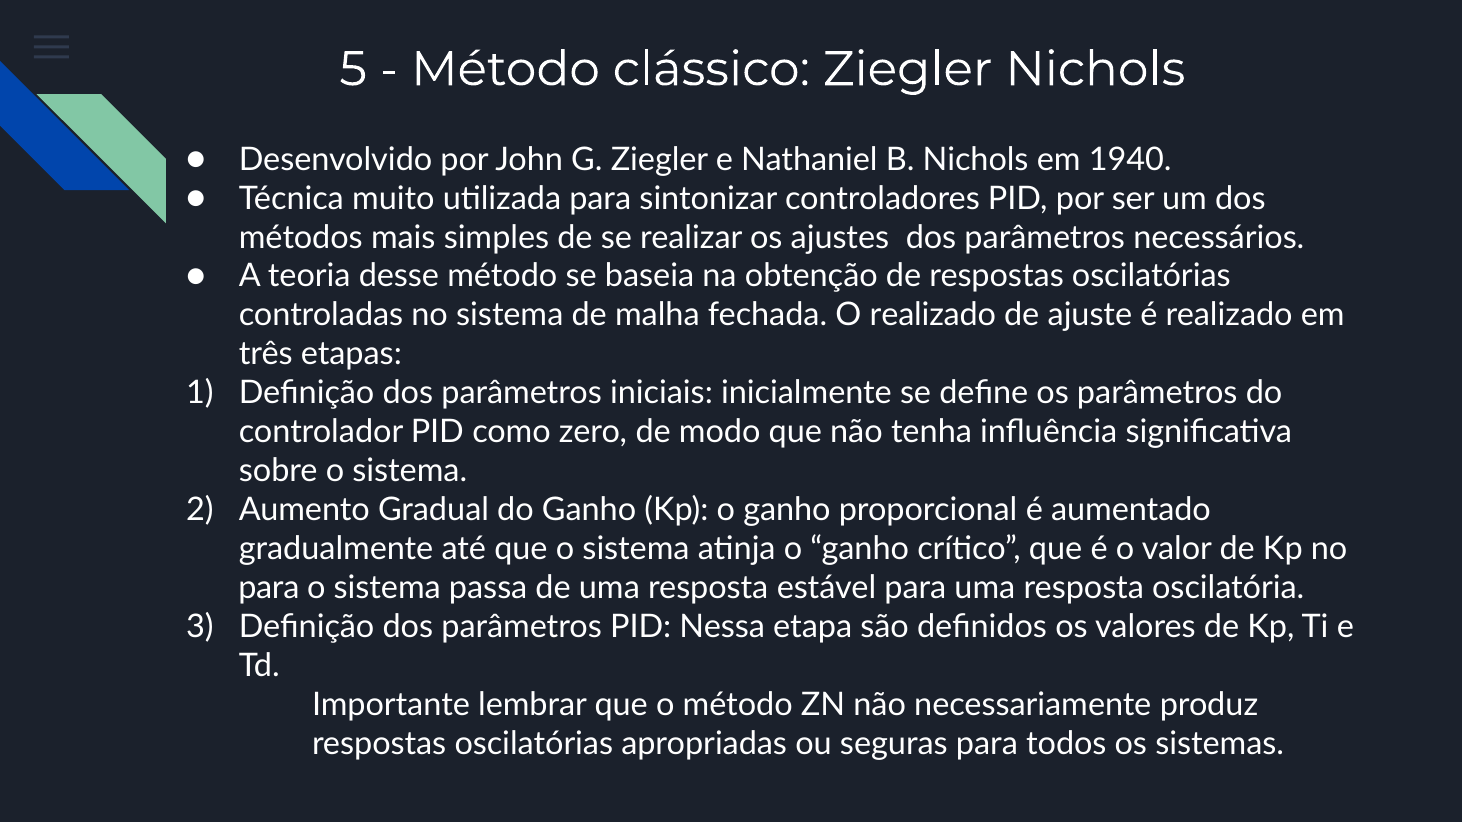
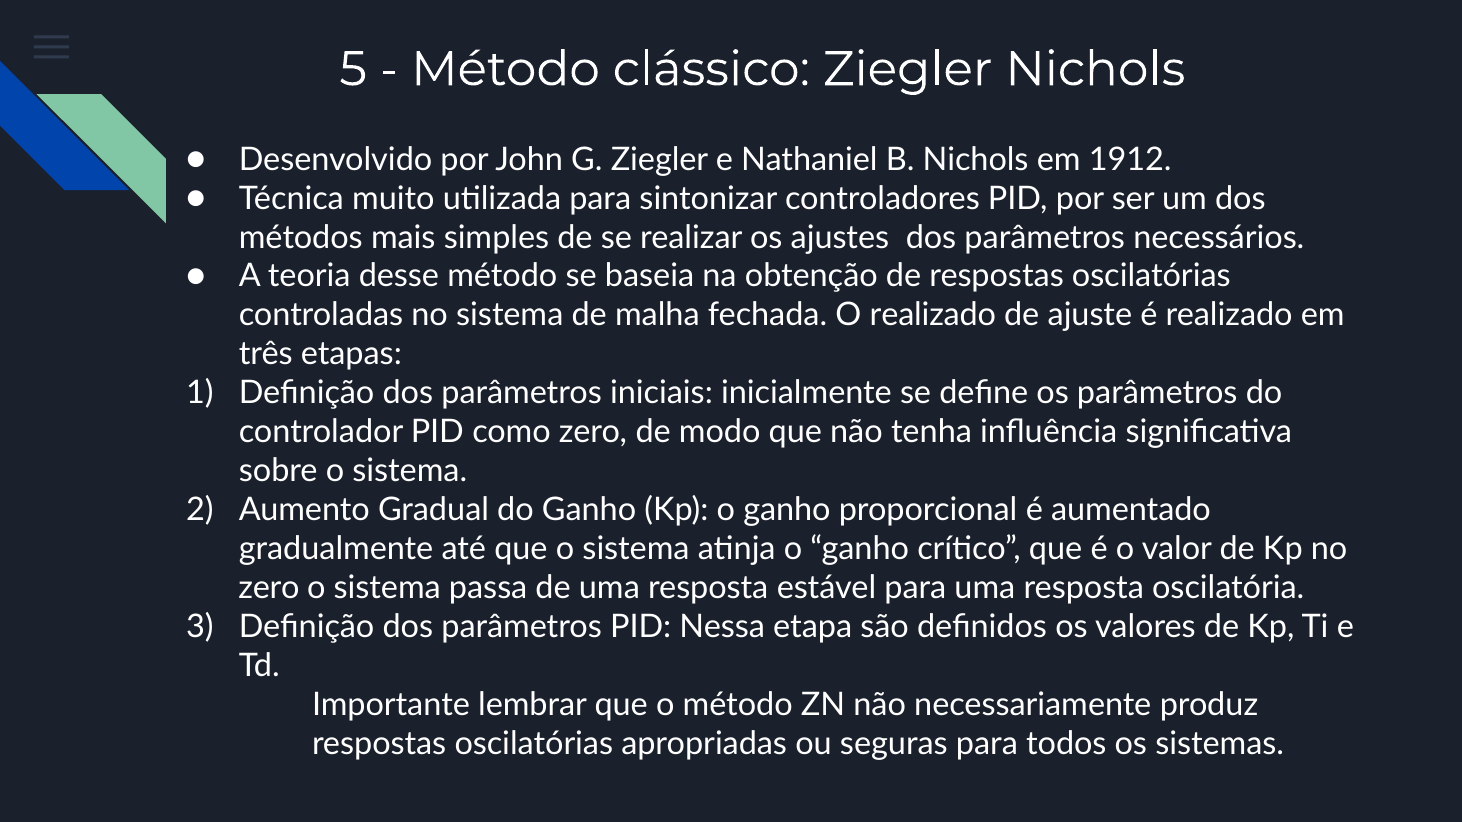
1940: 1940 -> 1912
para at (269, 588): para -> zero
